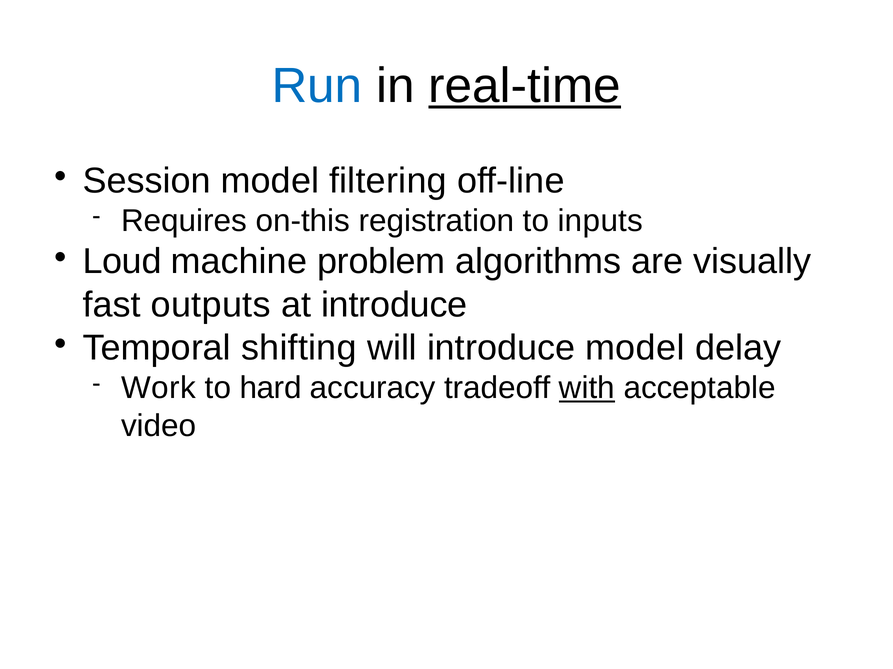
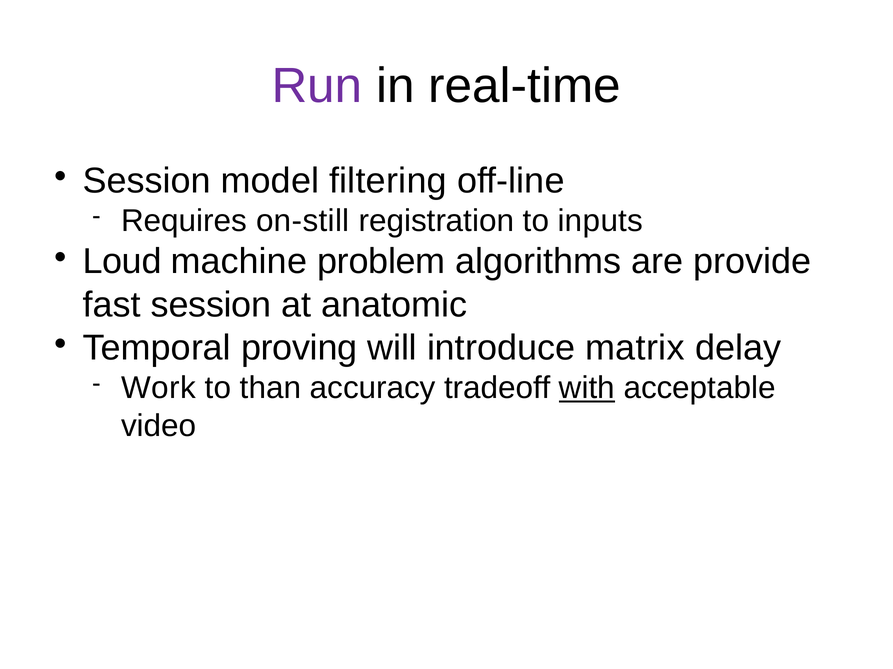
Run colour: blue -> purple
real-time underline: present -> none
on-this: on-this -> on-still
visually: visually -> provide
fast outputs: outputs -> session
at introduce: introduce -> anatomic
shifting: shifting -> proving
introduce model: model -> matrix
hard: hard -> than
